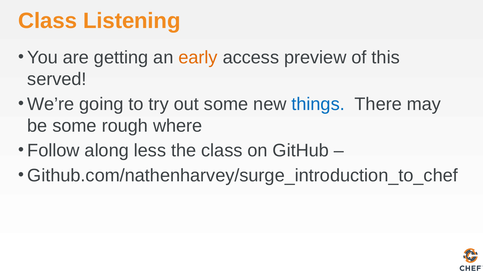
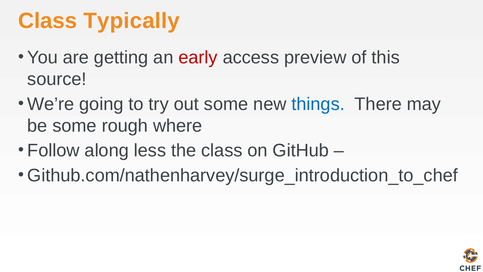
Listening: Listening -> Typically
early colour: orange -> red
served: served -> source
